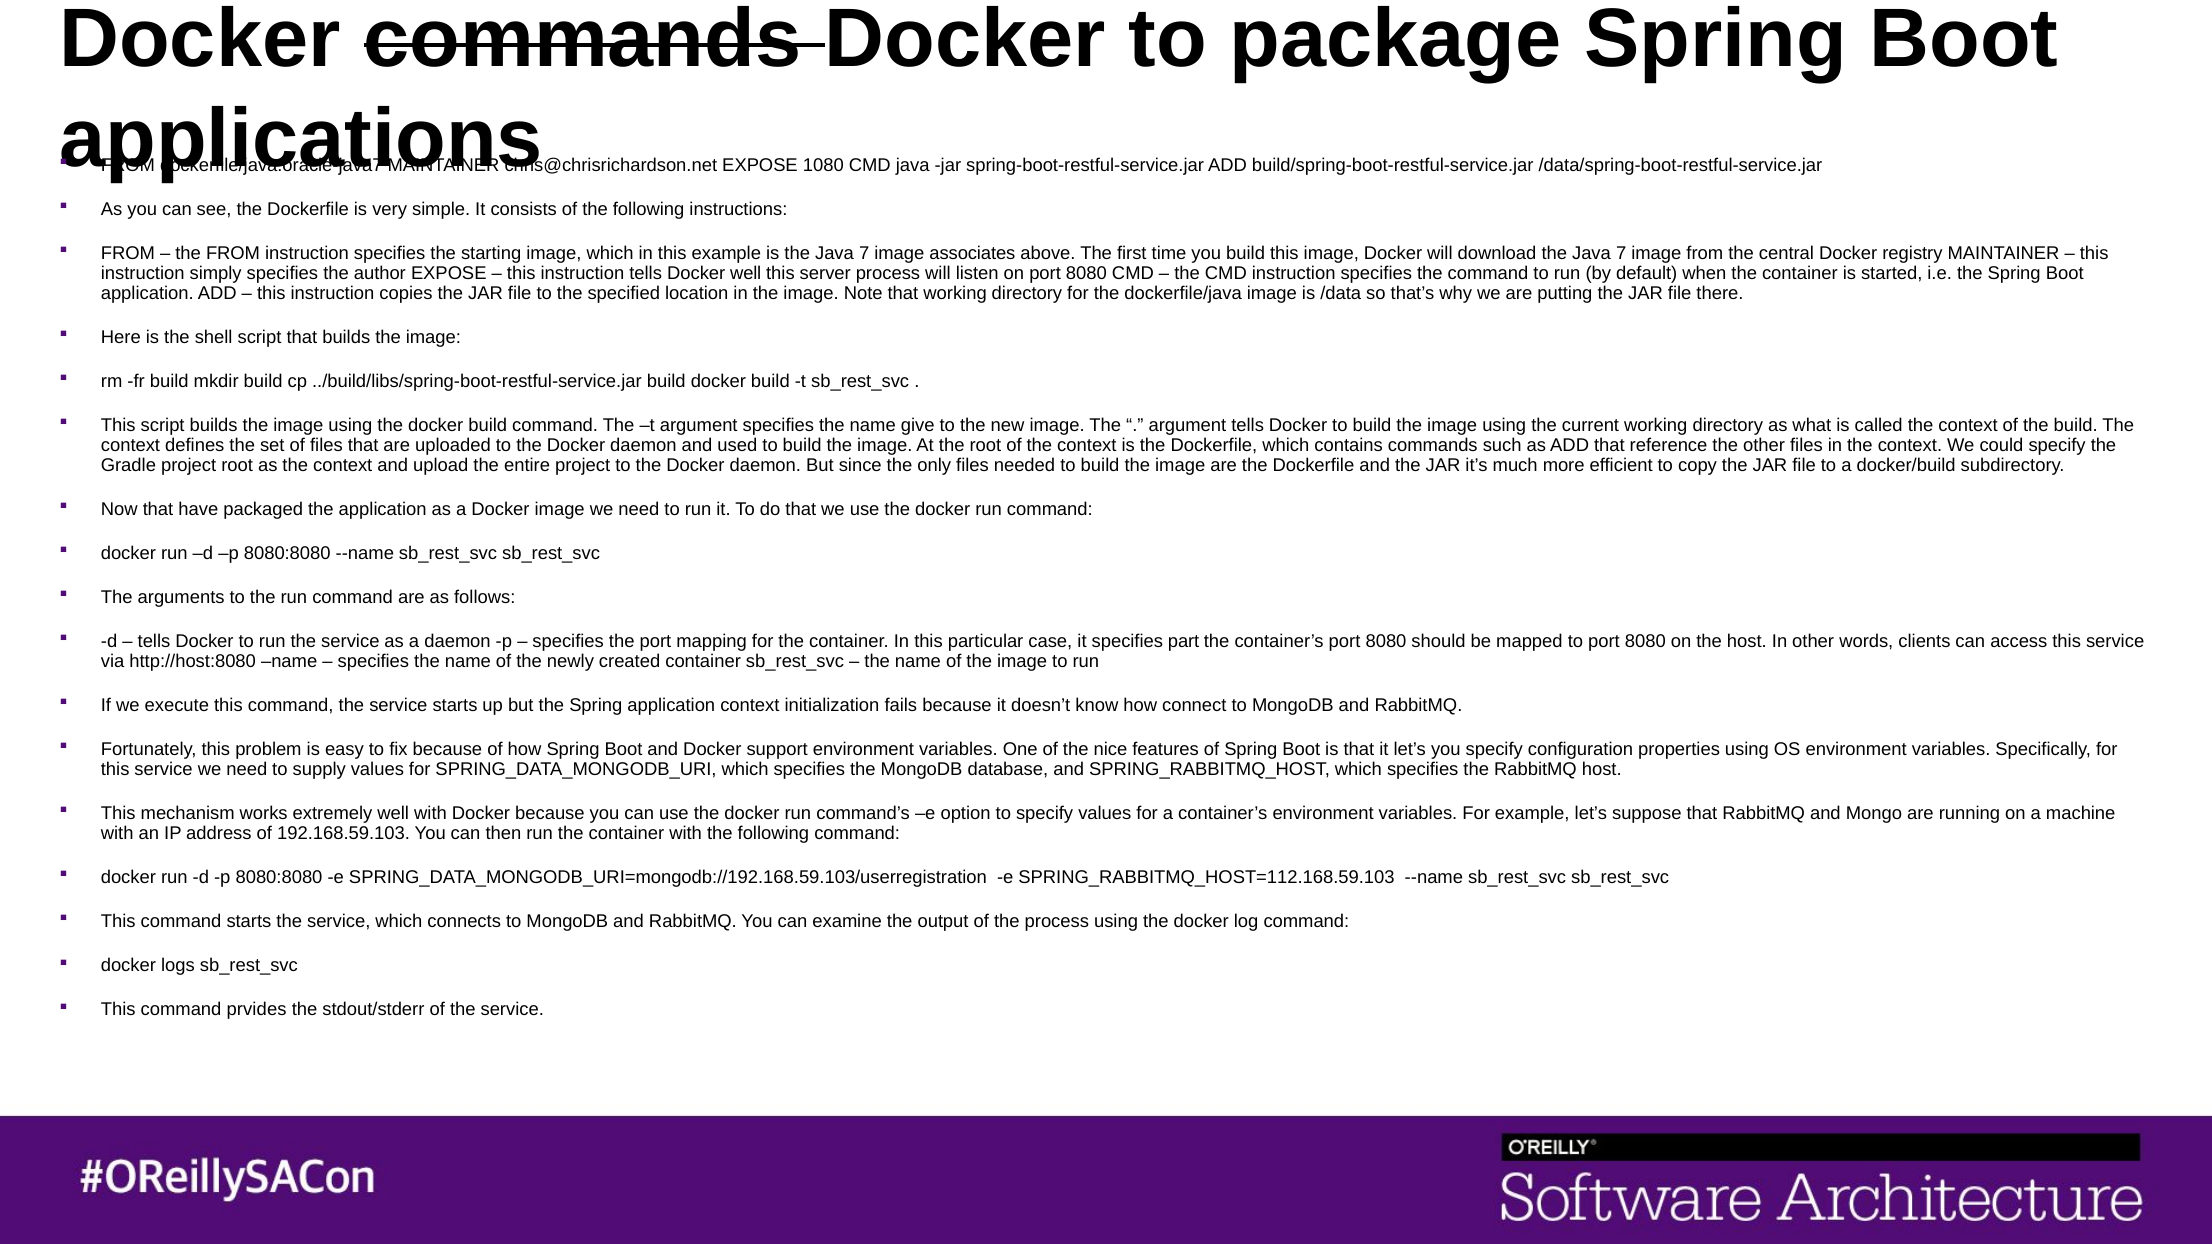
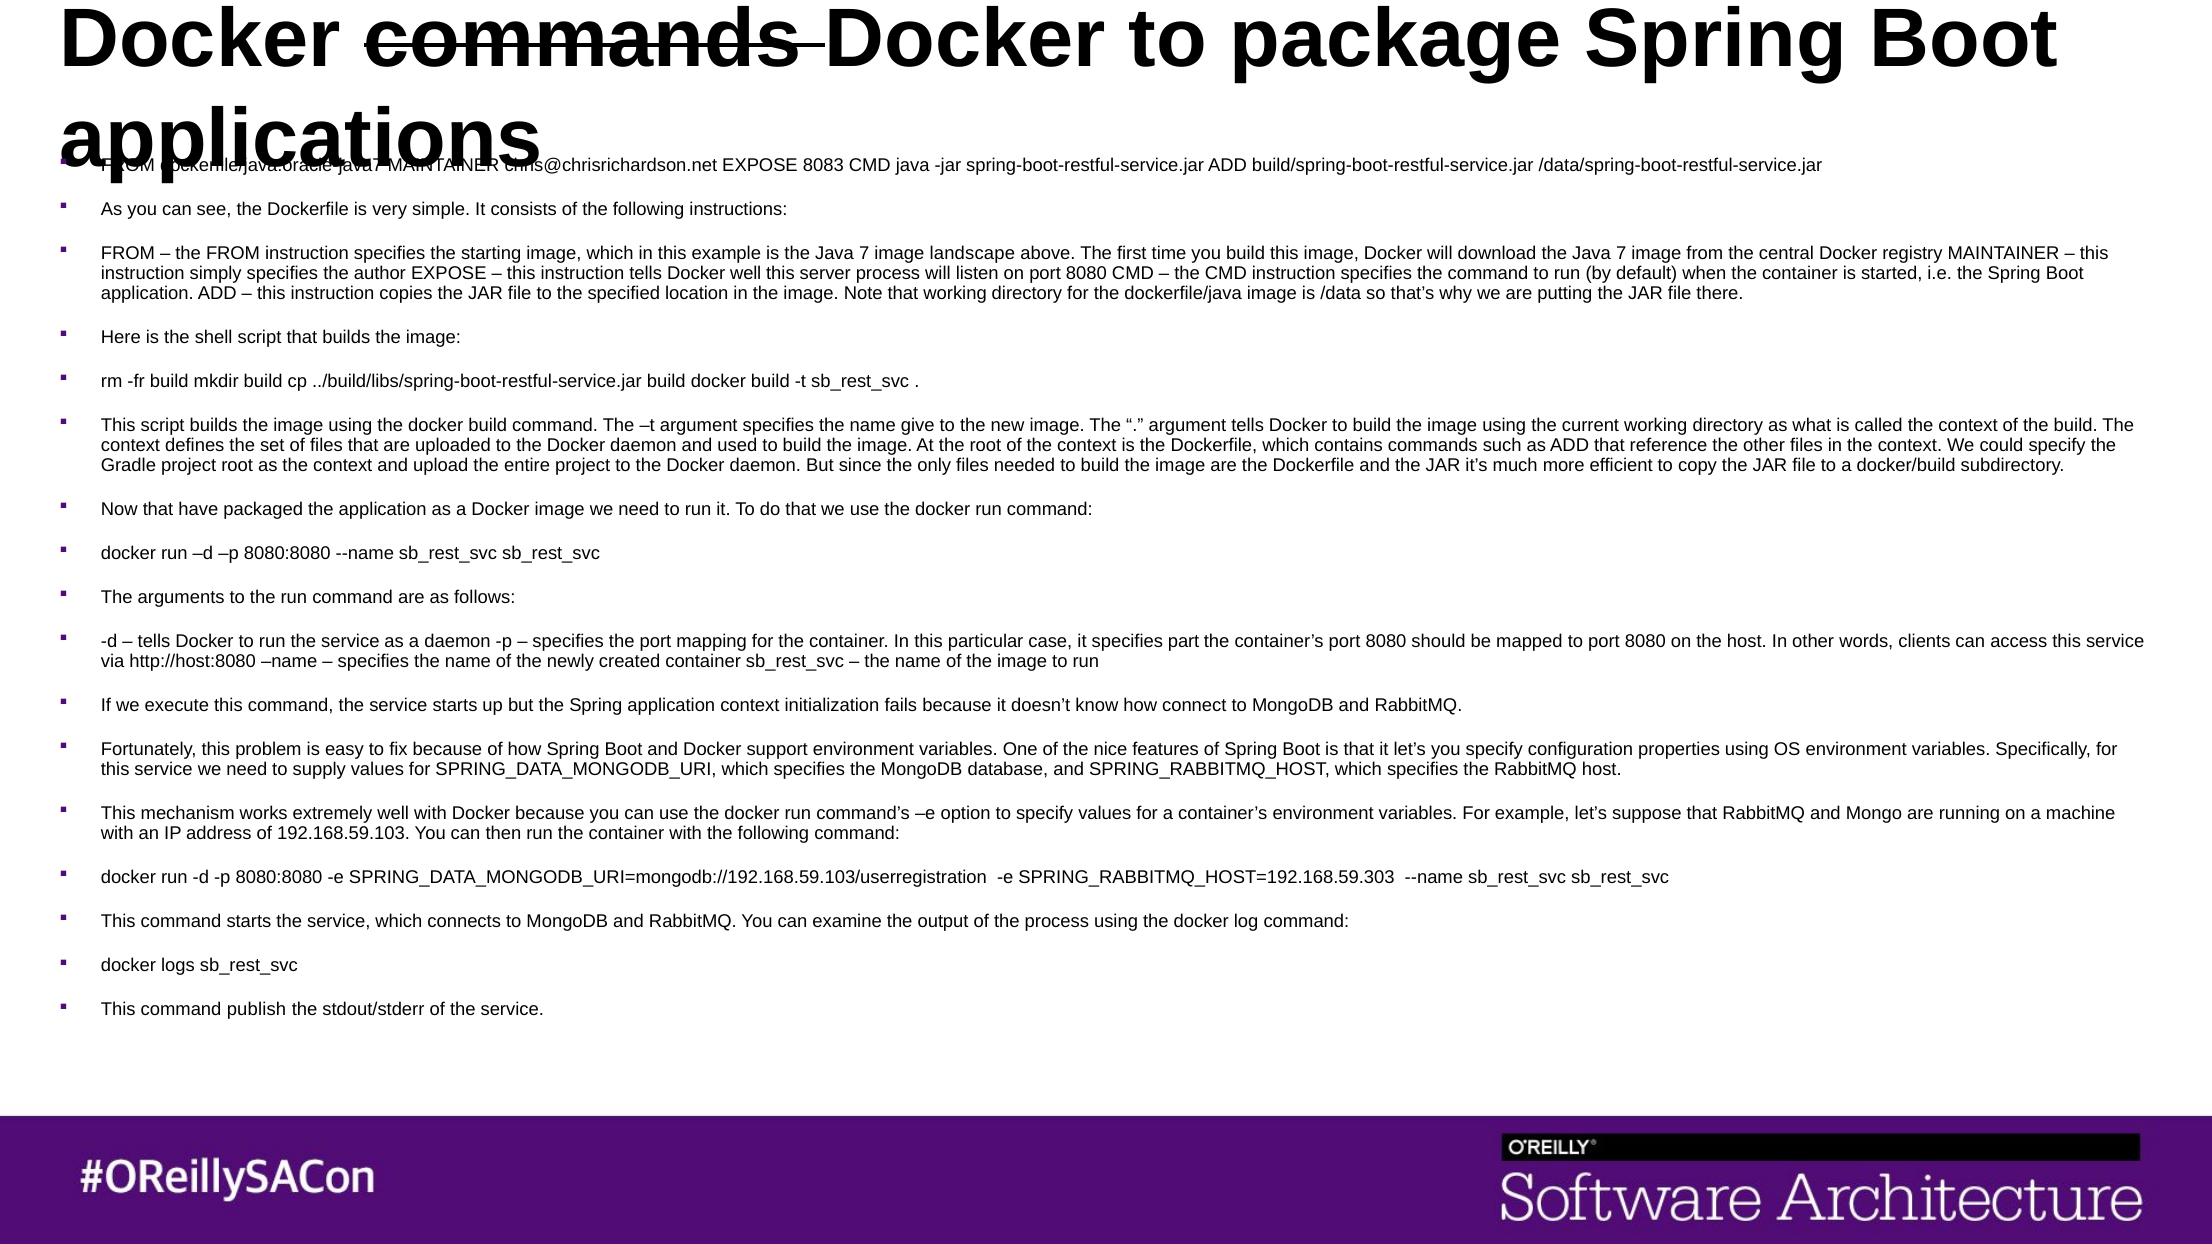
1080: 1080 -> 8083
associates: associates -> landscape
SPRING_RABBITMQ_HOST=112.168.59.103: SPRING_RABBITMQ_HOST=112.168.59.103 -> SPRING_RABBITMQ_HOST=192.168.59.303
prvides: prvides -> publish
